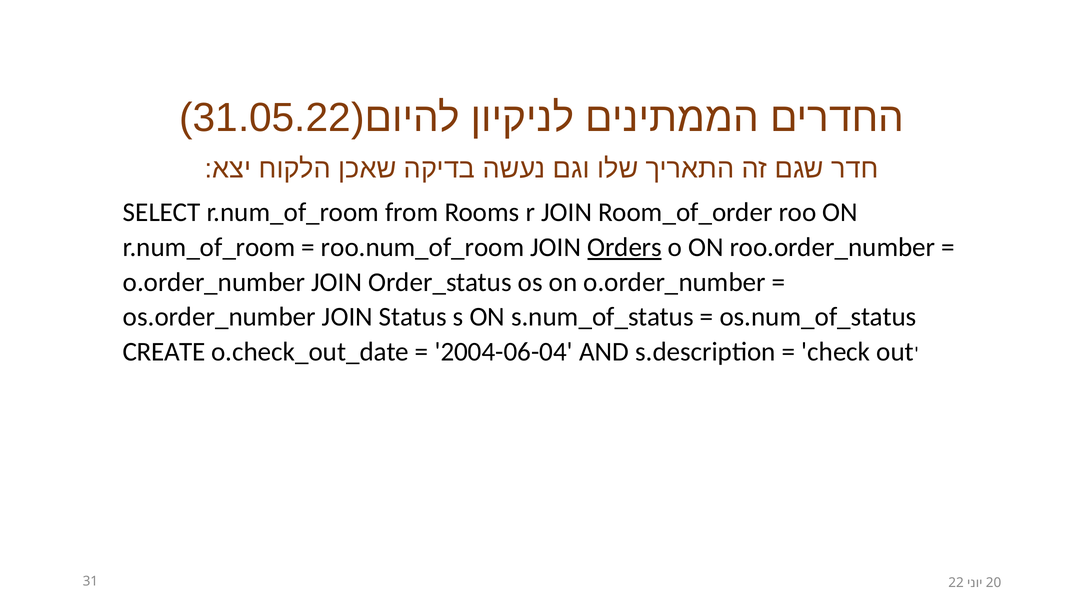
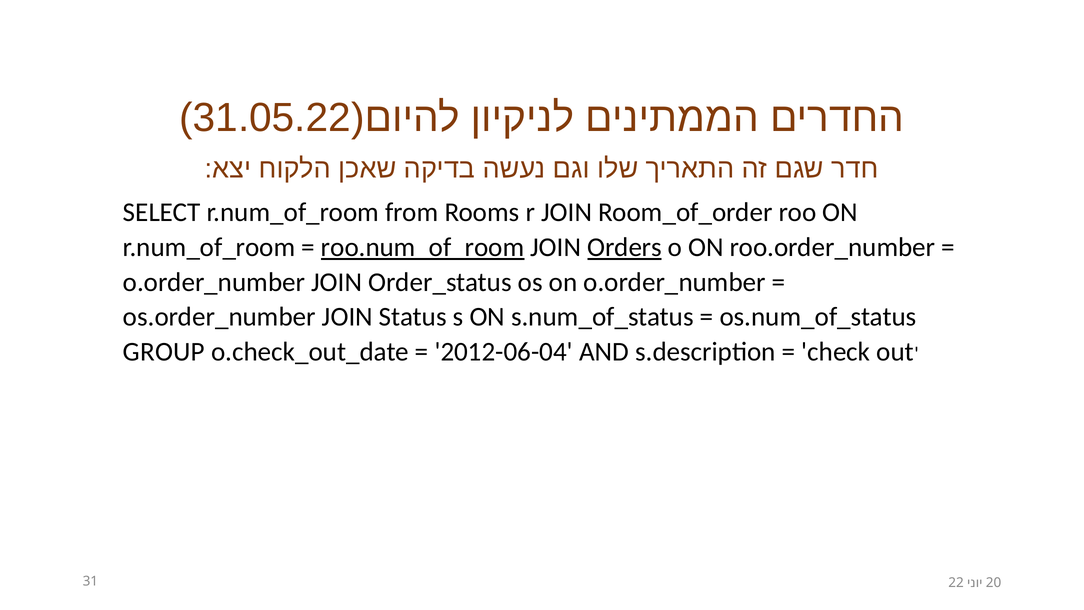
roo.num_of_room underline: none -> present
CREATE: CREATE -> GROUP
2004-06-04: 2004-06-04 -> 2012-06-04
